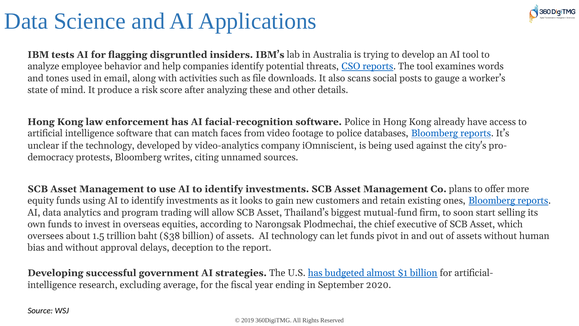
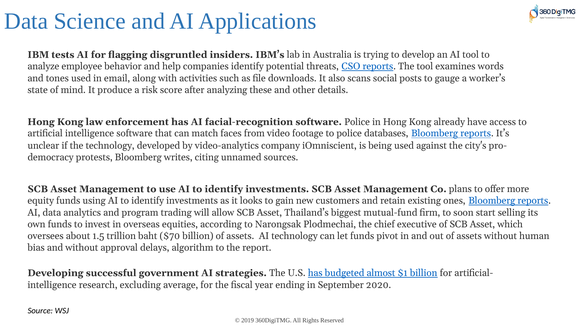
$38: $38 -> $70
deception: deception -> algorithm
